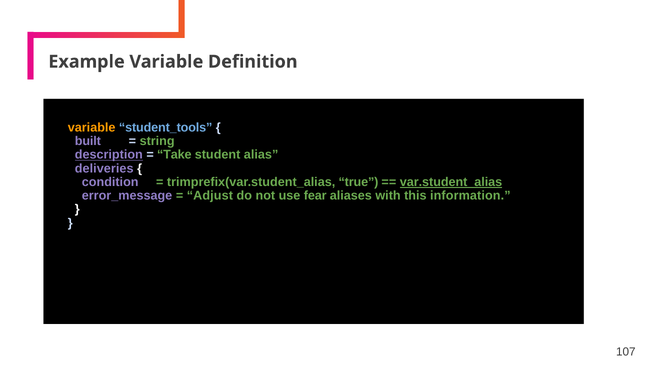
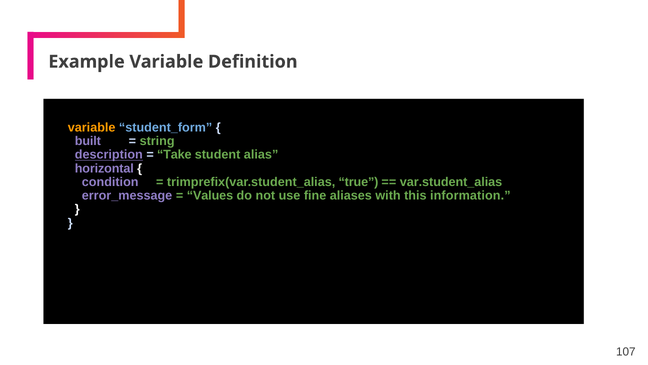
student_tools: student_tools -> student_form
deliveries: deliveries -> horizontal
var.student_alias underline: present -> none
Adjust: Adjust -> Values
fear: fear -> fine
